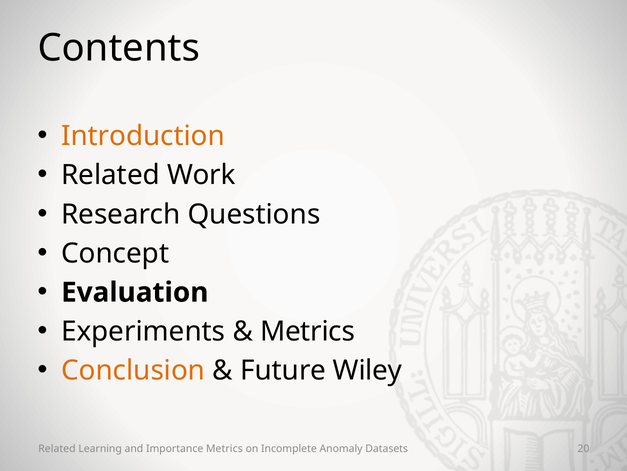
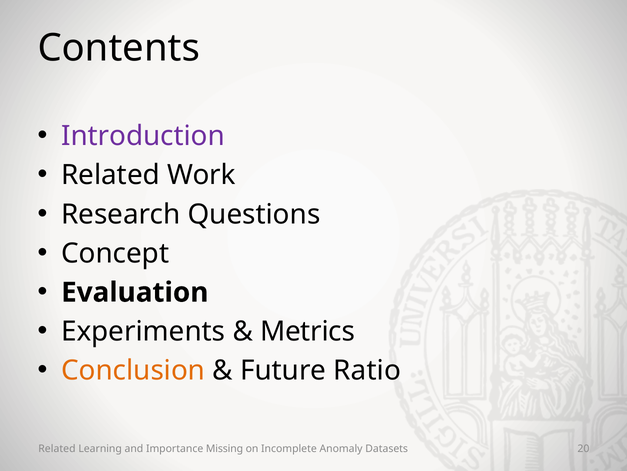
Introduction colour: orange -> purple
Wiley: Wiley -> Ratio
Importance Metrics: Metrics -> Missing
